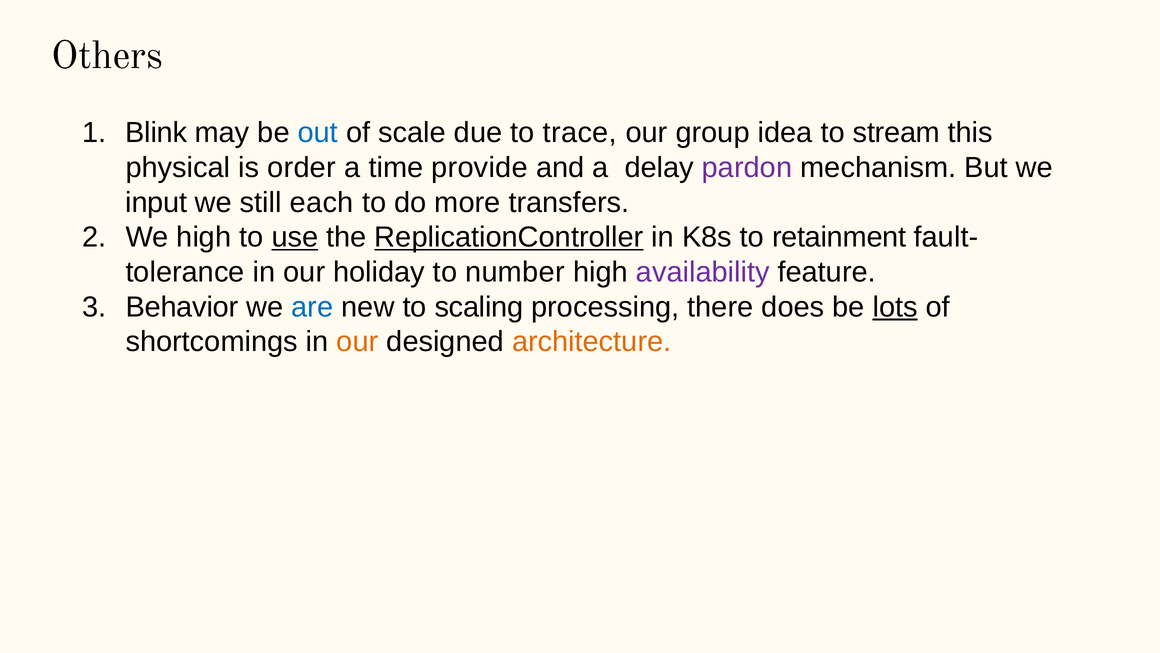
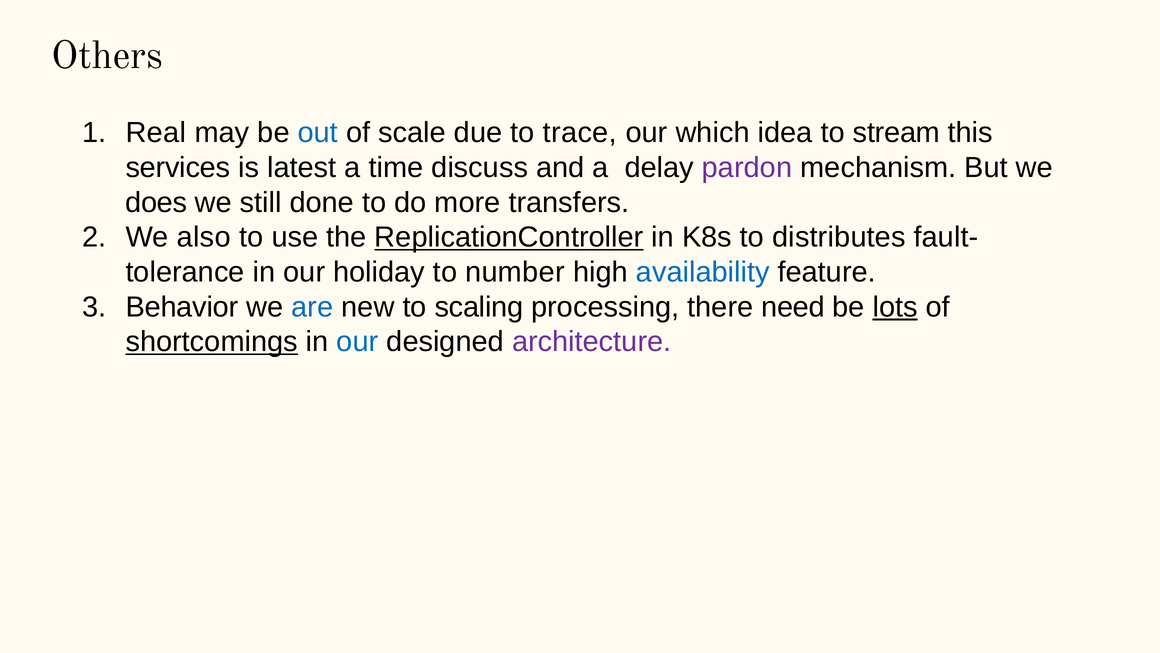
Blink: Blink -> Real
group: group -> which
physical: physical -> services
order: order -> latest
provide: provide -> discuss
input: input -> does
each: each -> done
We high: high -> also
use underline: present -> none
retainment: retainment -> distributes
availability colour: purple -> blue
does: does -> need
shortcomings underline: none -> present
our at (357, 342) colour: orange -> blue
architecture colour: orange -> purple
